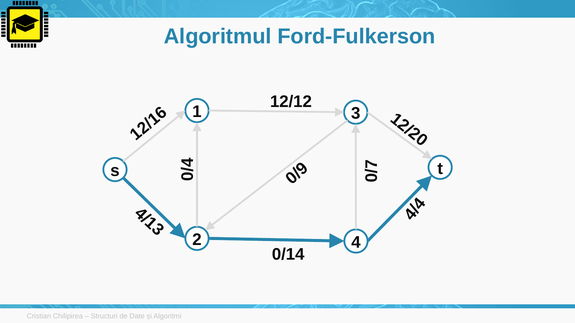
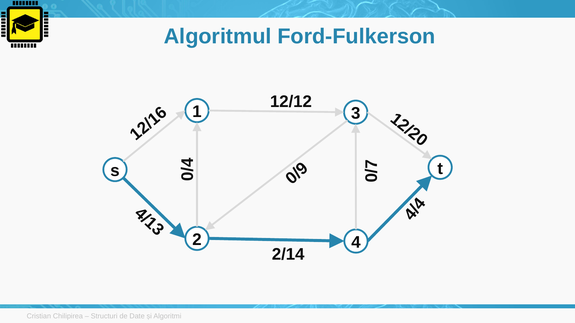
0/14: 0/14 -> 2/14
